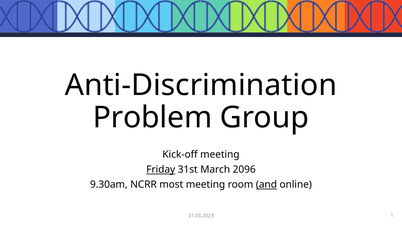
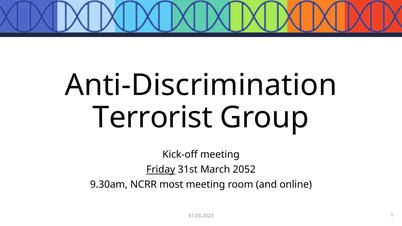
Problem: Problem -> Terrorist
2096: 2096 -> 2052
and underline: present -> none
